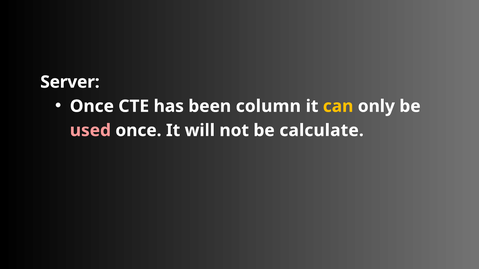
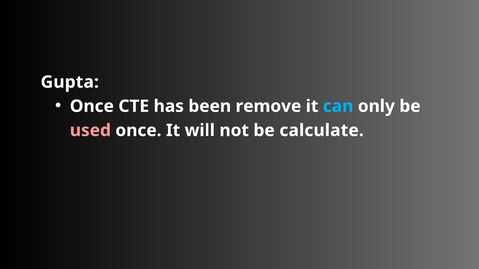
Server: Server -> Gupta
column: column -> remove
can colour: yellow -> light blue
